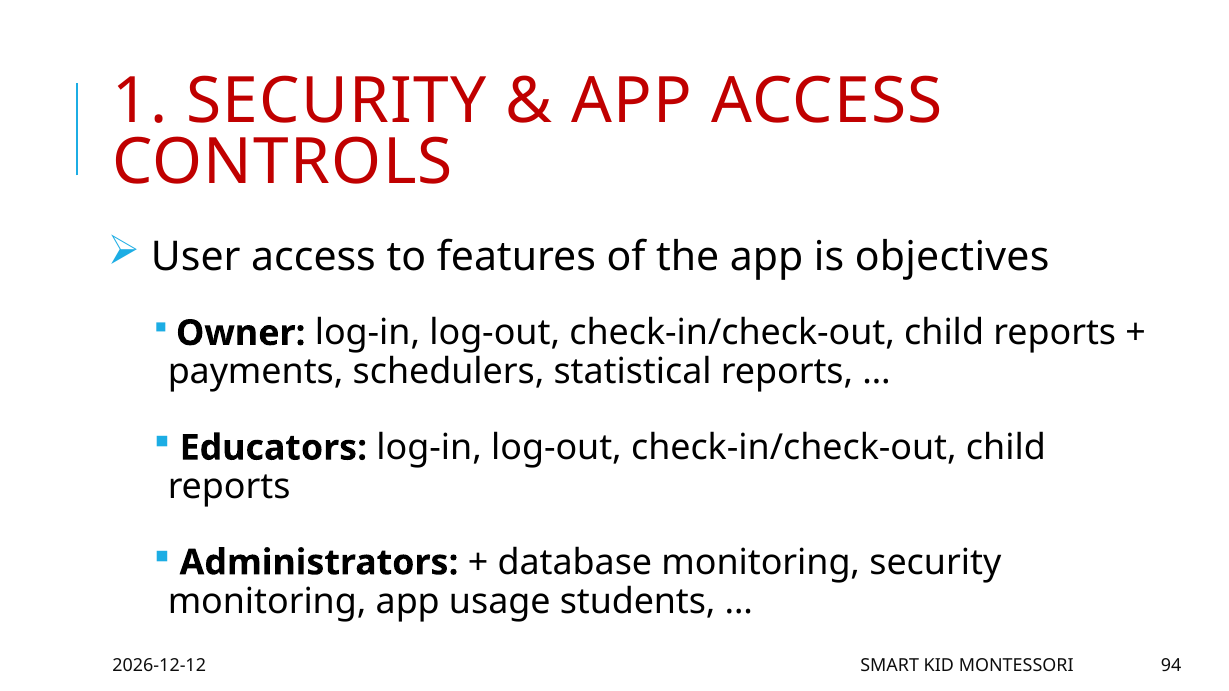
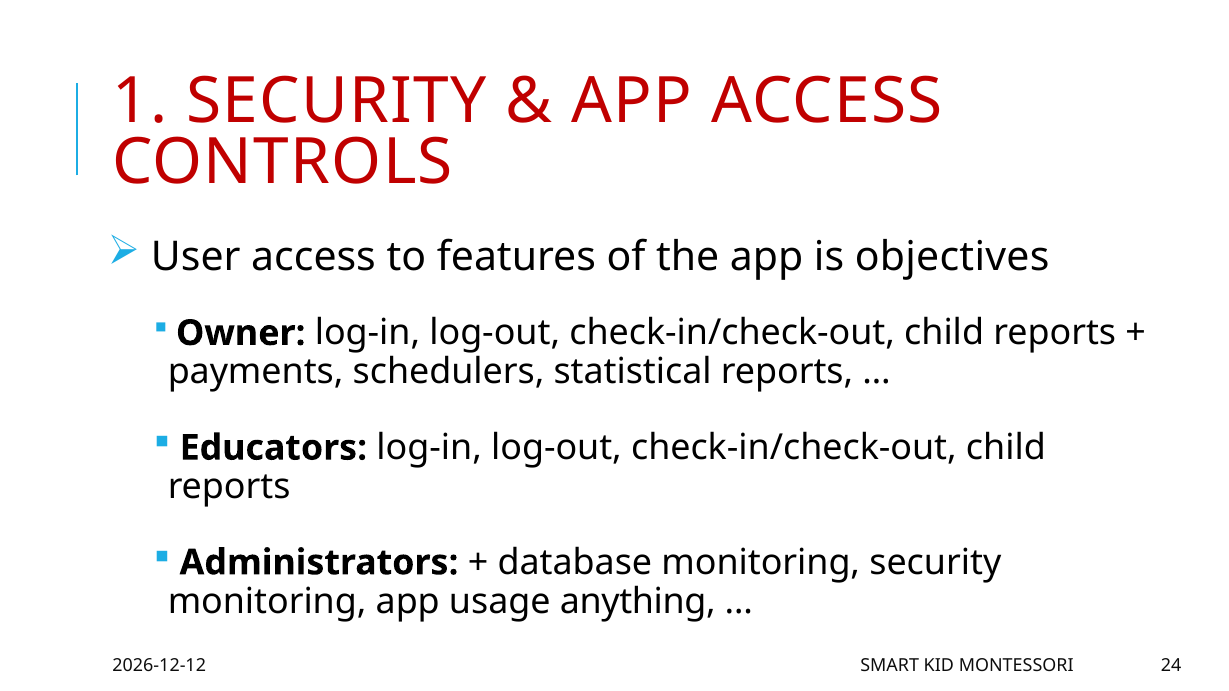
students: students -> anything
94: 94 -> 24
